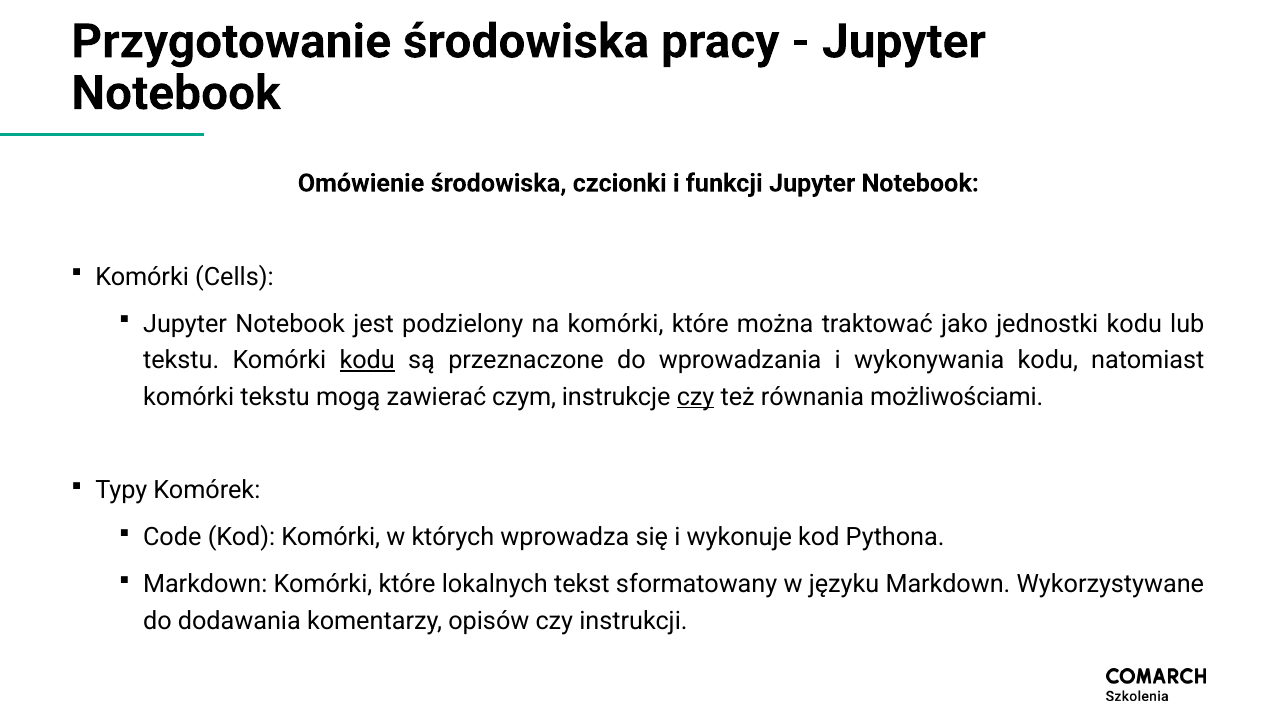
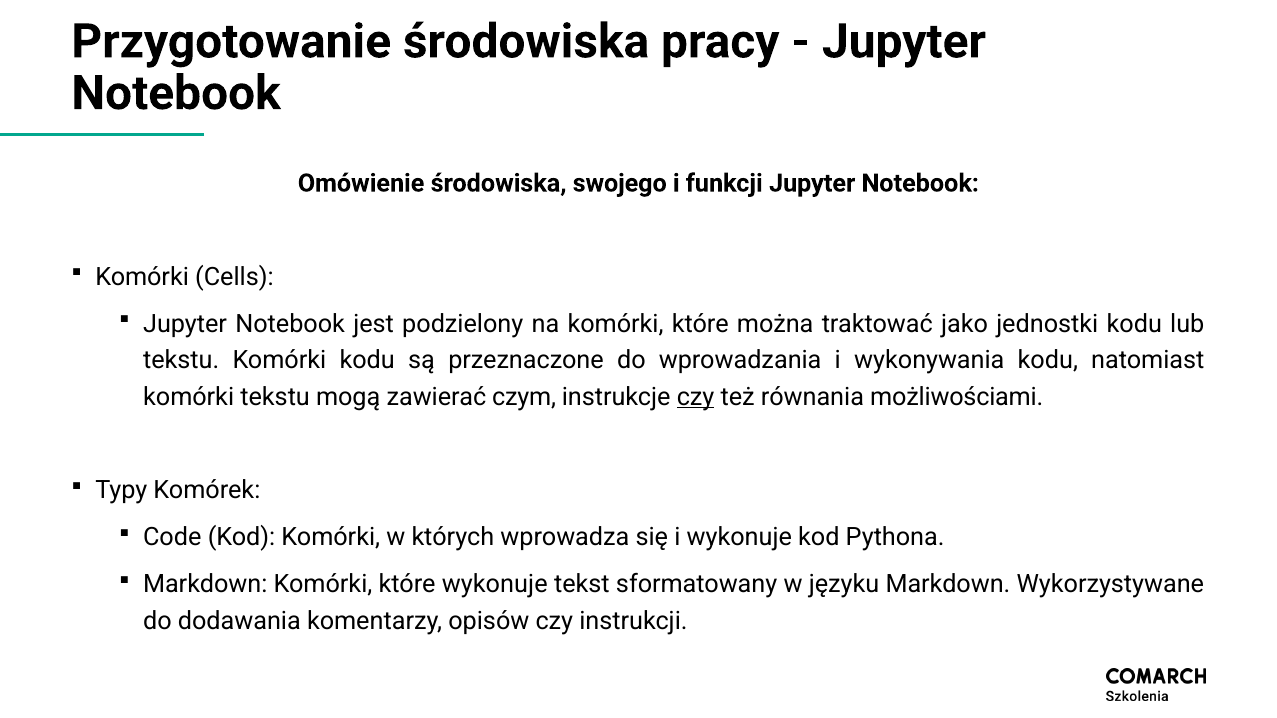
czcionki: czcionki -> swojego
kodu at (367, 361) underline: present -> none
które lokalnych: lokalnych -> wykonuje
